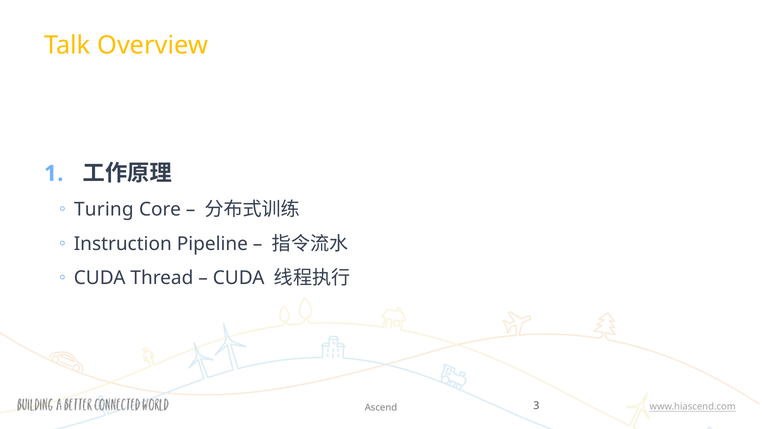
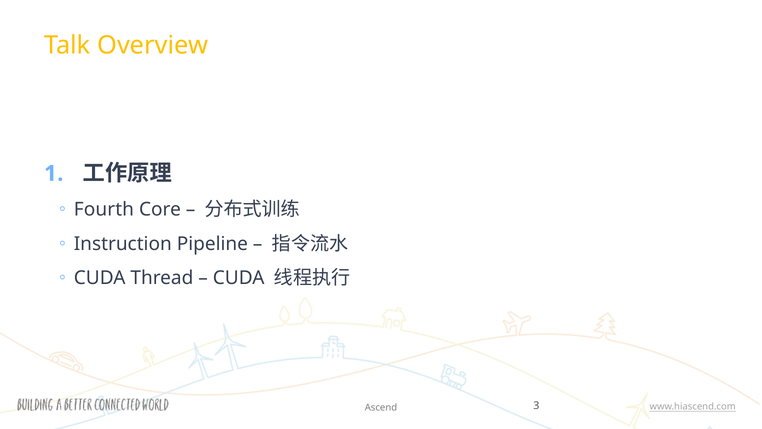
Turing: Turing -> Fourth
